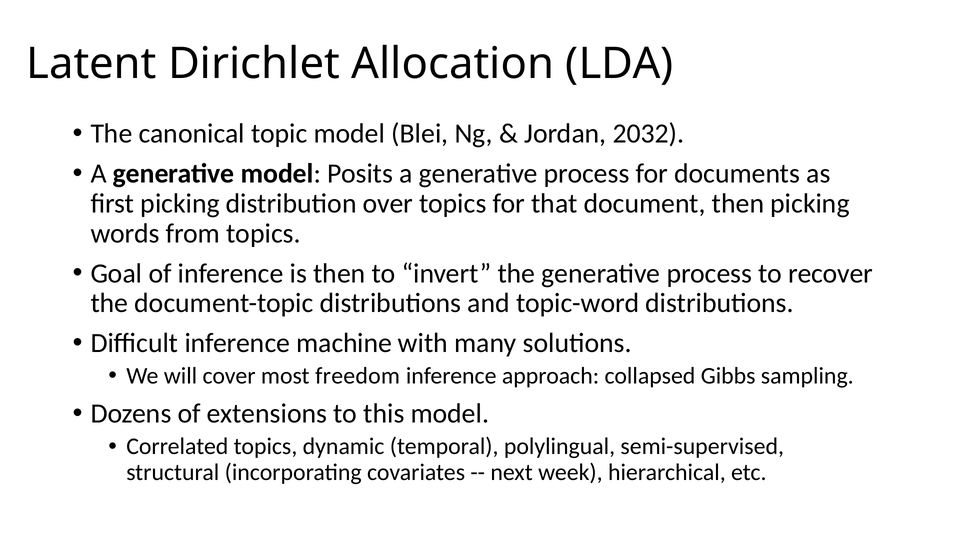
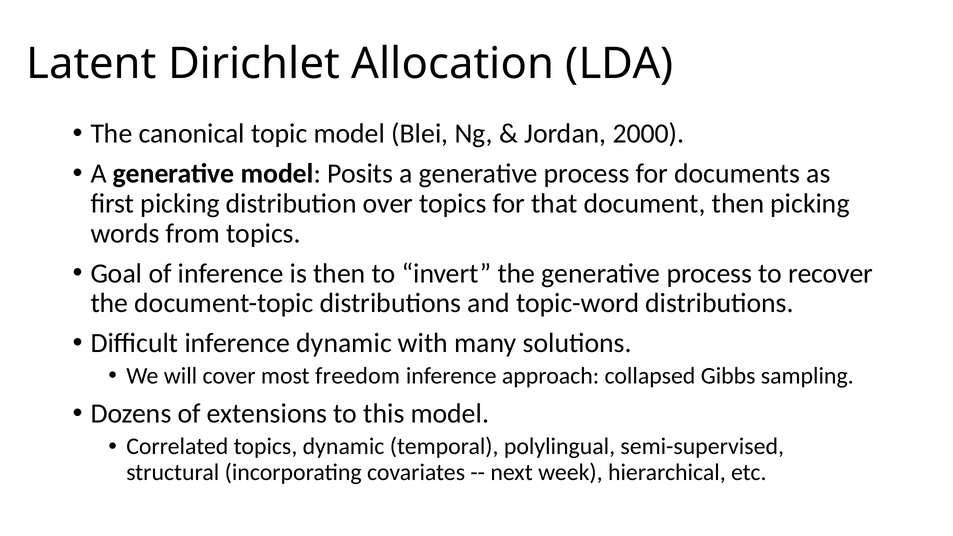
2032: 2032 -> 2000
inference machine: machine -> dynamic
